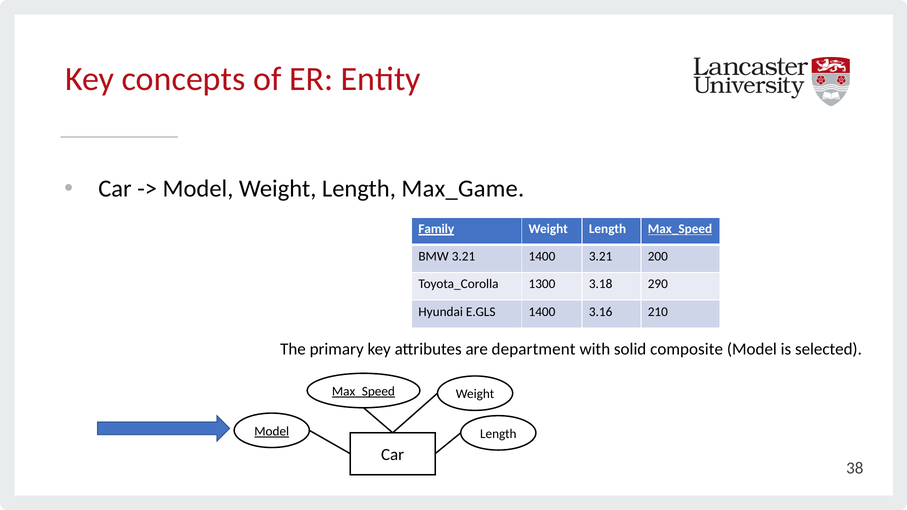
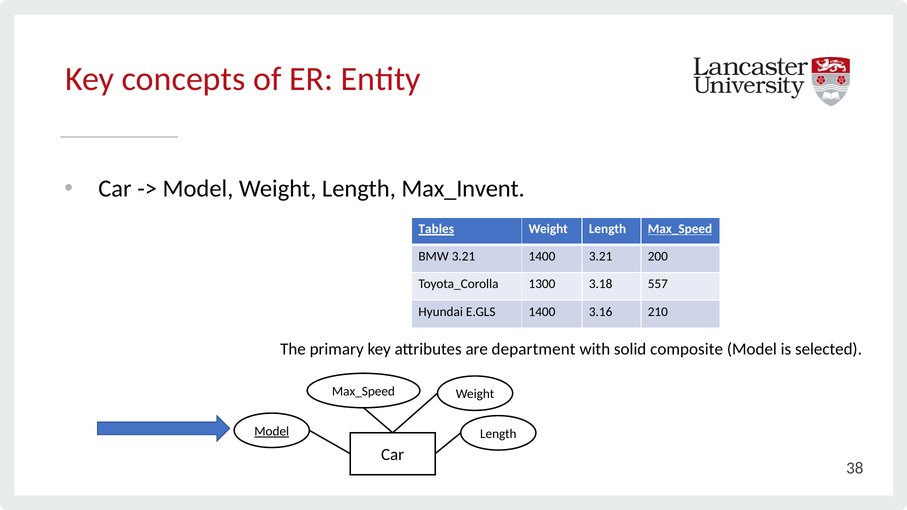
Max_Game: Max_Game -> Max_Invent
Family: Family -> Tables
290: 290 -> 557
Max_Speed at (363, 392) underline: present -> none
